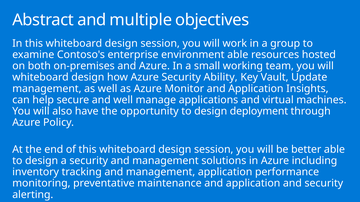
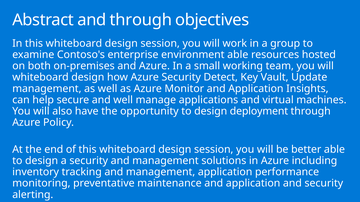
and multiple: multiple -> through
Ability: Ability -> Detect
